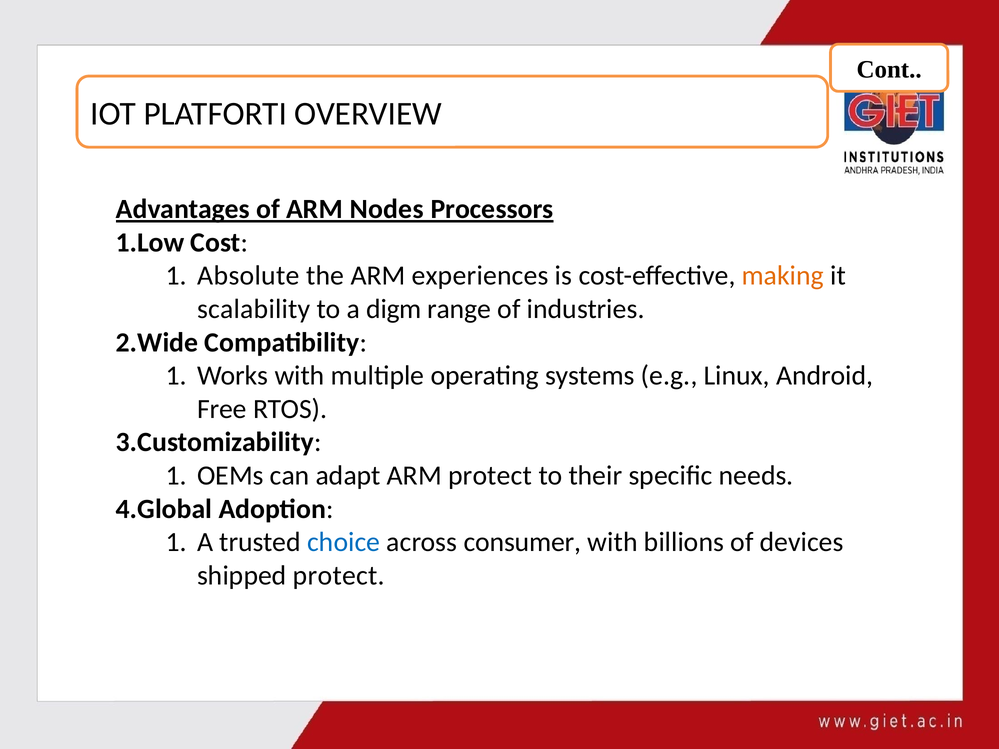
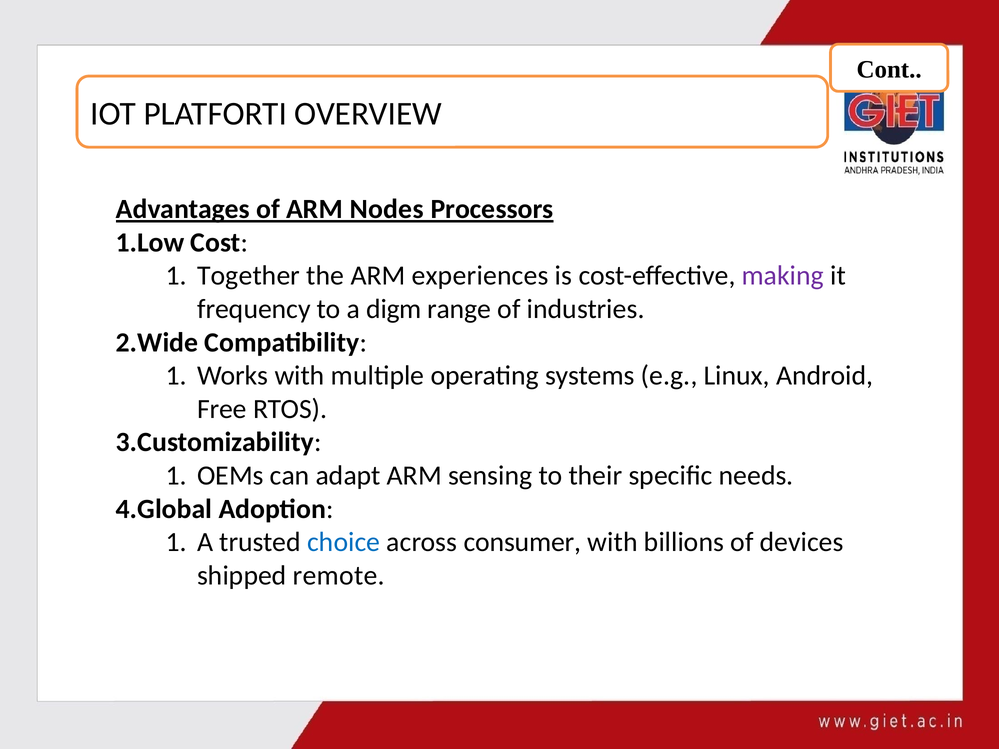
Absolute: Absolute -> Together
making colour: orange -> purple
scalability: scalability -> frequency
ARM protect: protect -> sensing
shipped protect: protect -> remote
